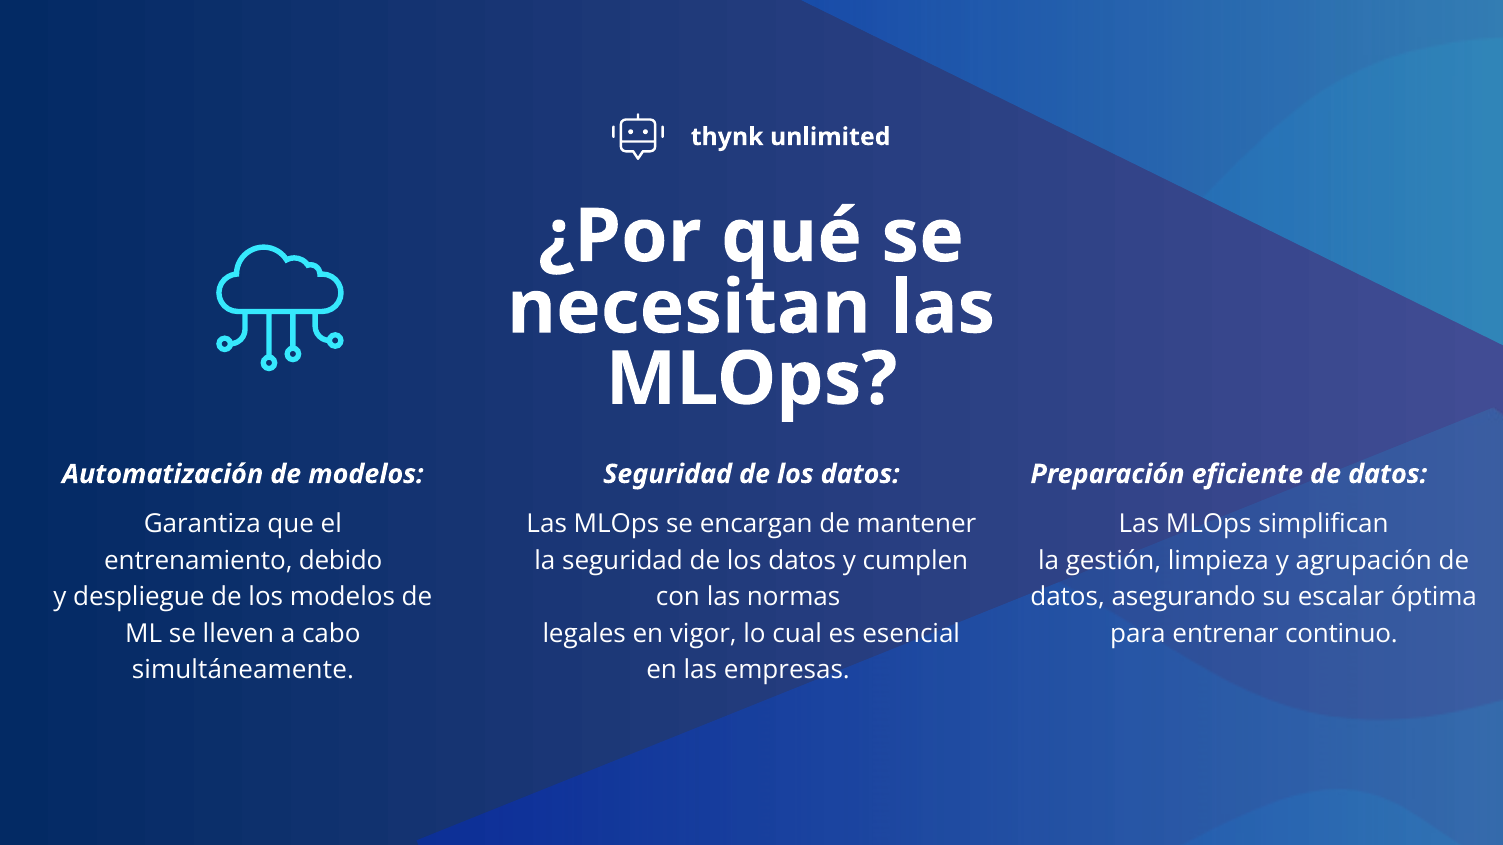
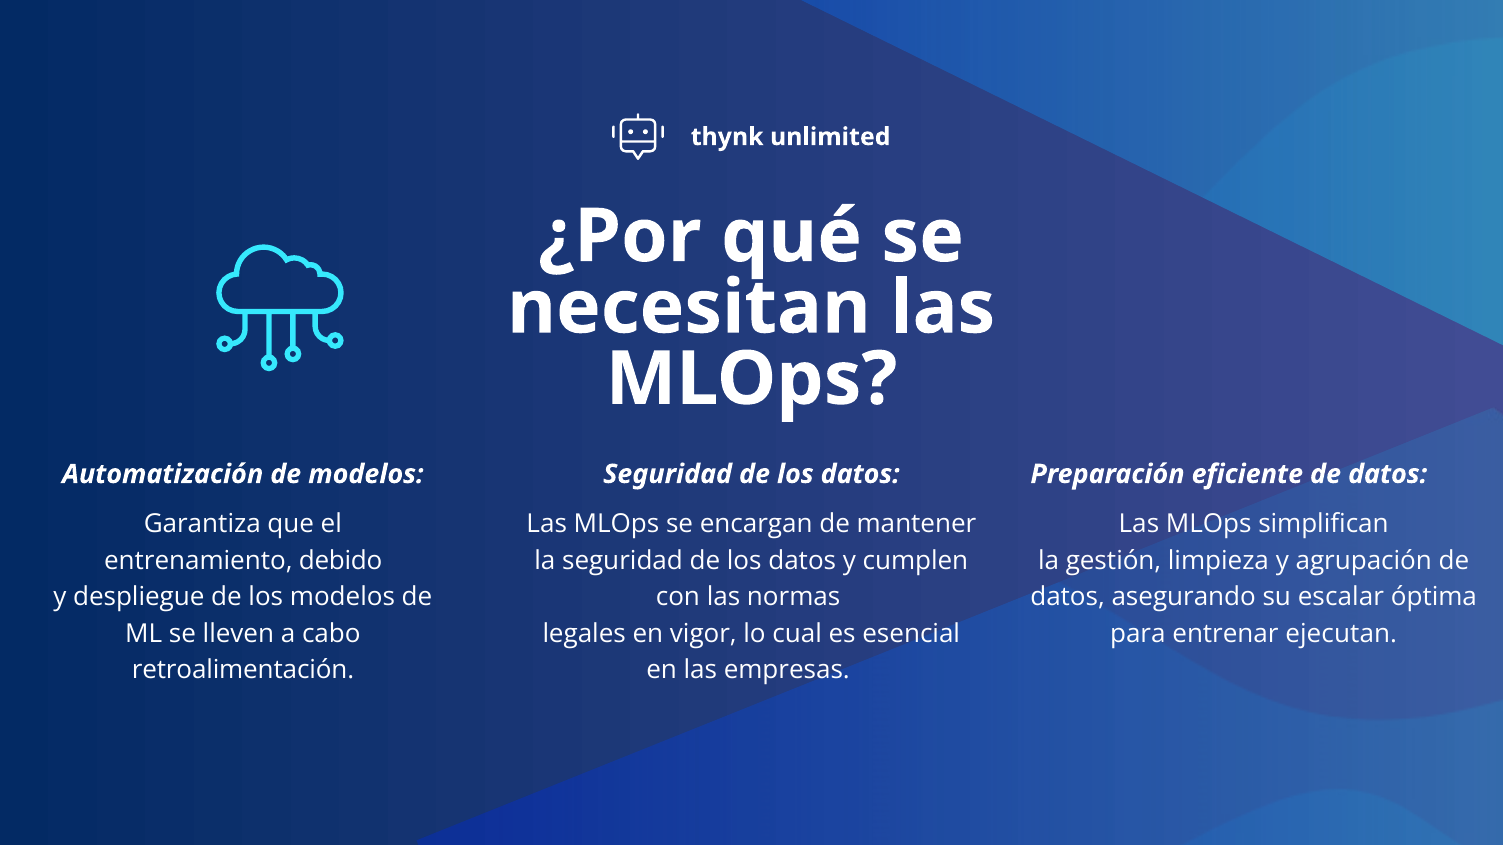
continuo: continuo -> ejecutan
simultáneamente: simultáneamente -> retroalimentación
